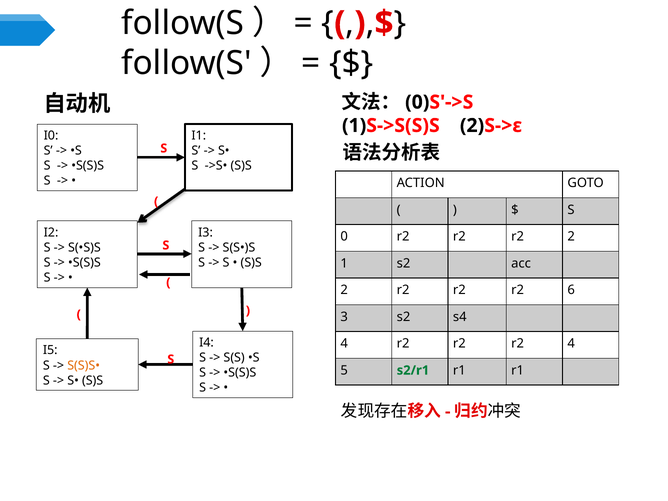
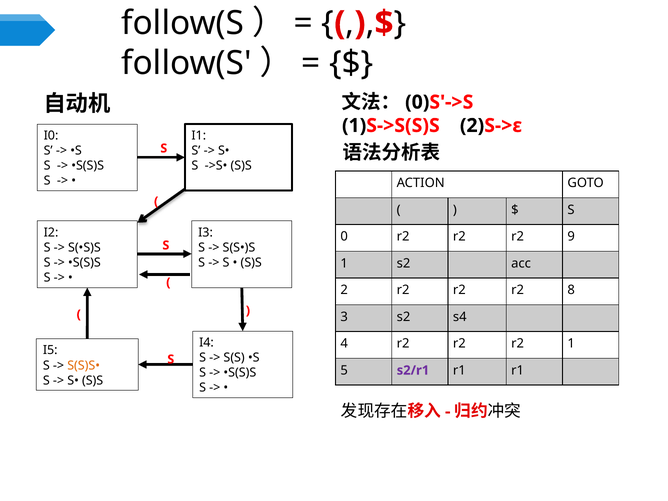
r2 2: 2 -> 9
6: 6 -> 8
r2 4: 4 -> 1
s2/r1 colour: green -> purple
